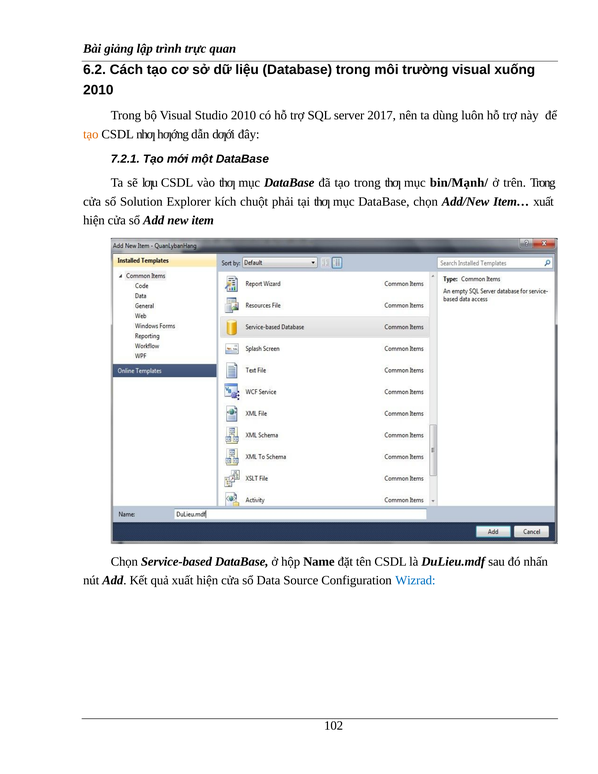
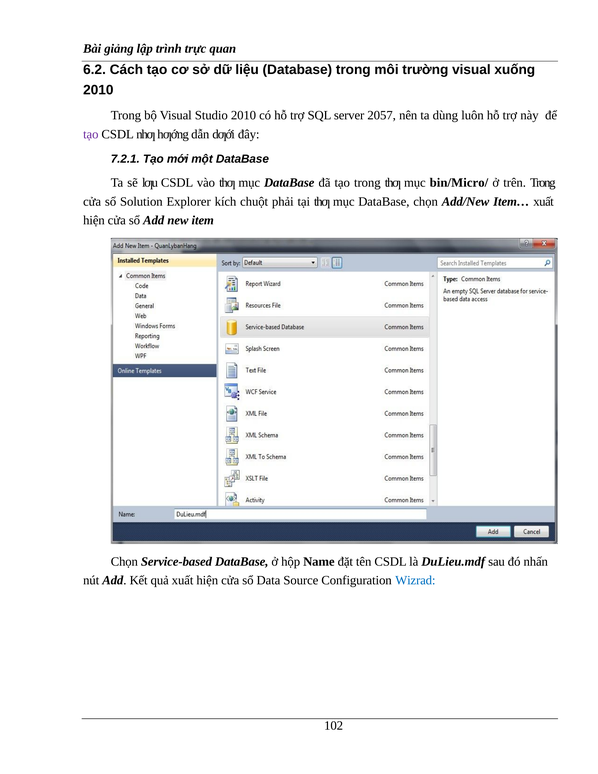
2017: 2017 -> 2057
tạo at (91, 134) colour: orange -> purple
bin/Mạnh/: bin/Mạnh/ -> bin/Micro/
